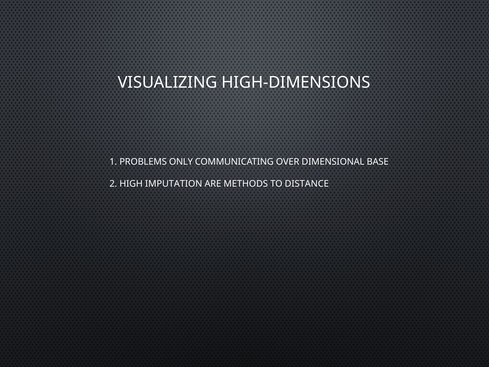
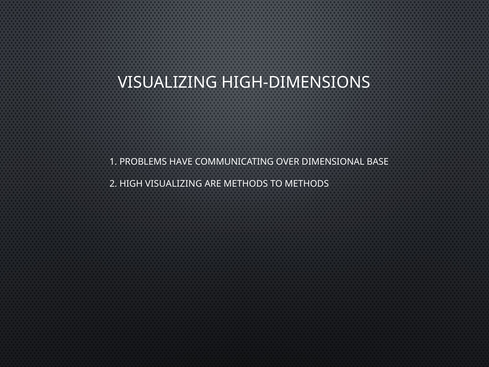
ONLY: ONLY -> HAVE
HIGH IMPUTATION: IMPUTATION -> VISUALIZING
TO DISTANCE: DISTANCE -> METHODS
